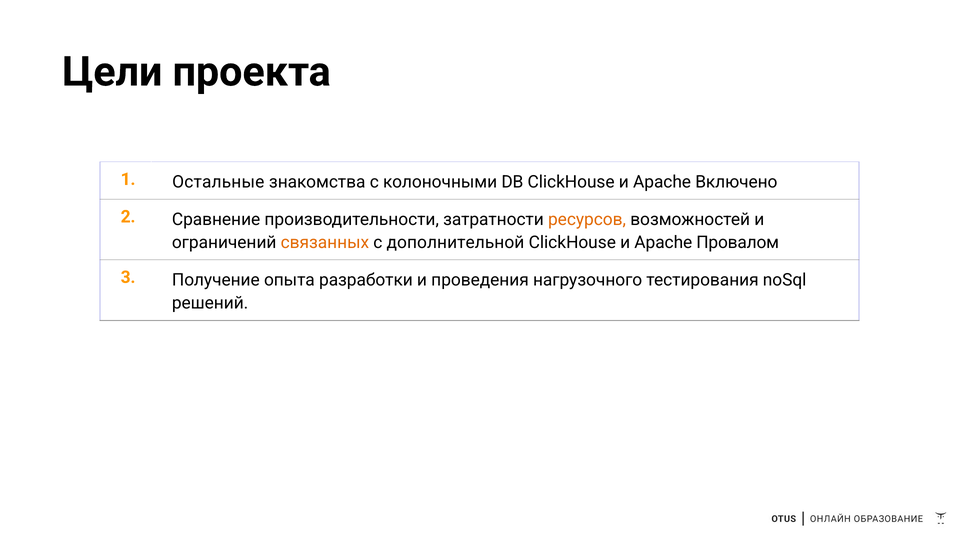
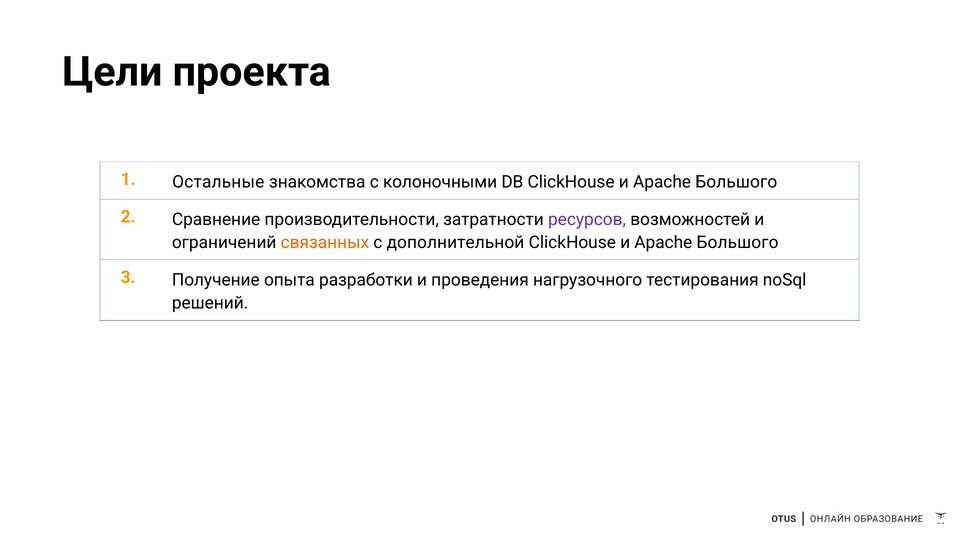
СlickHouse и Apache Включено: Включено -> Большого
ресурсов colour: orange -> purple
ClickHouse и Apache Провалом: Провалом -> Большого
